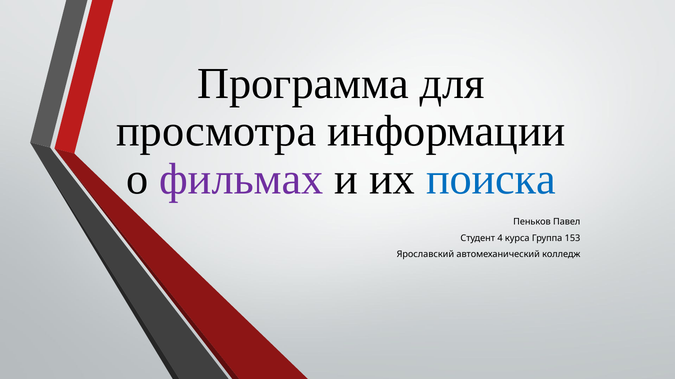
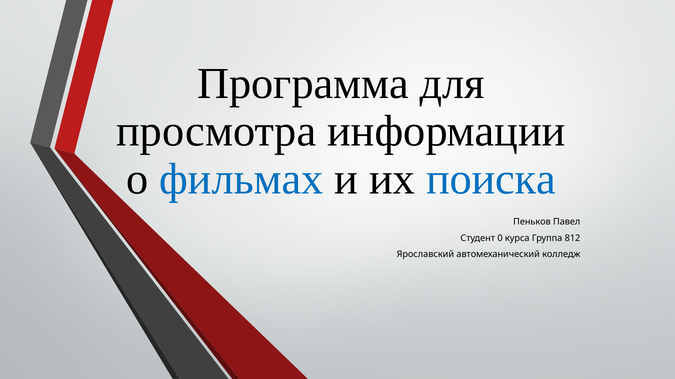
фильмах colour: purple -> blue
4: 4 -> 0
153: 153 -> 812
